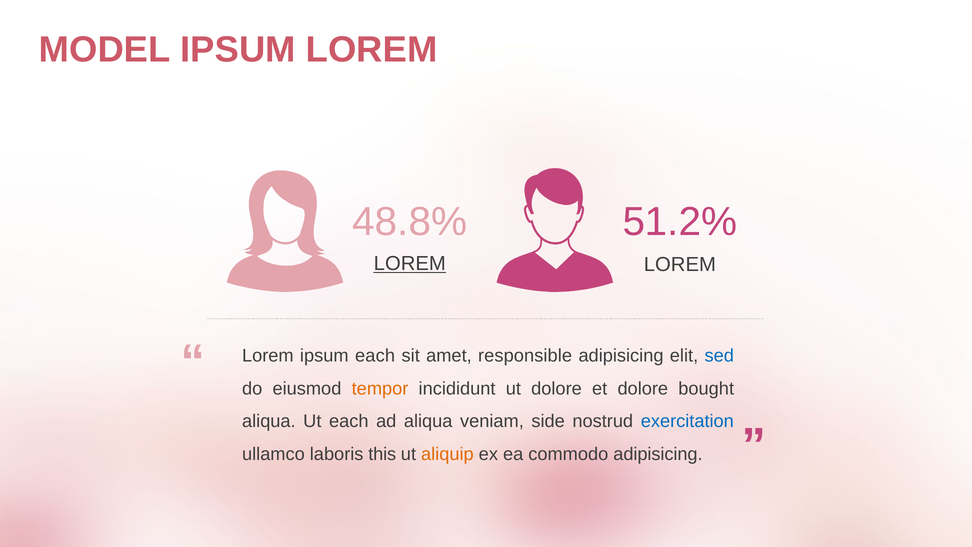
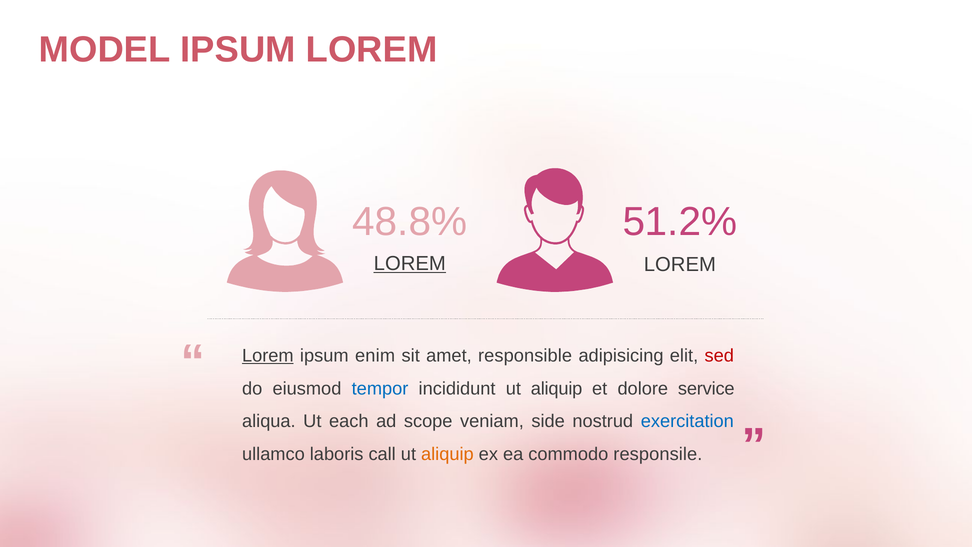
Lorem at (268, 356) underline: none -> present
ipsum each: each -> enim
sed colour: blue -> red
tempor colour: orange -> blue
incididunt ut dolore: dolore -> aliquip
bought: bought -> service
ad aliqua: aliqua -> scope
this: this -> call
commodo adipisicing: adipisicing -> responsile
